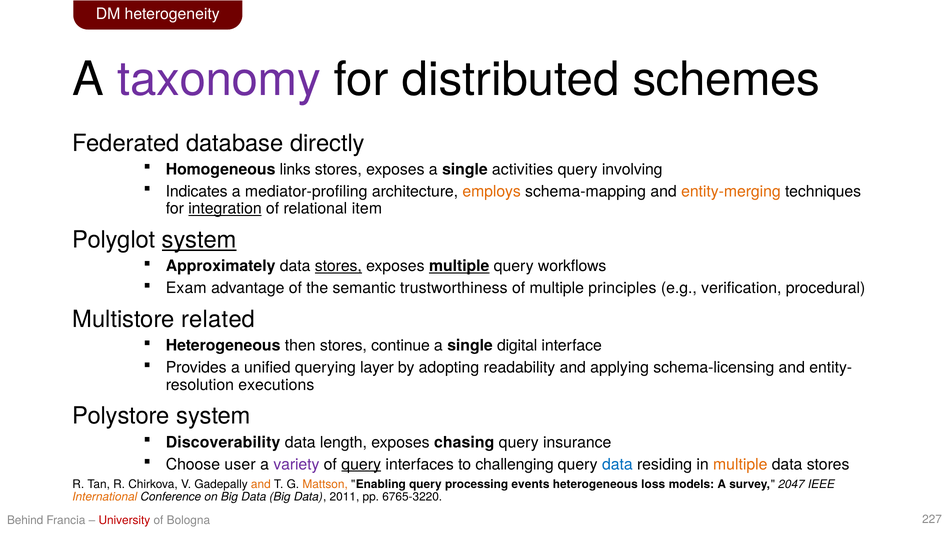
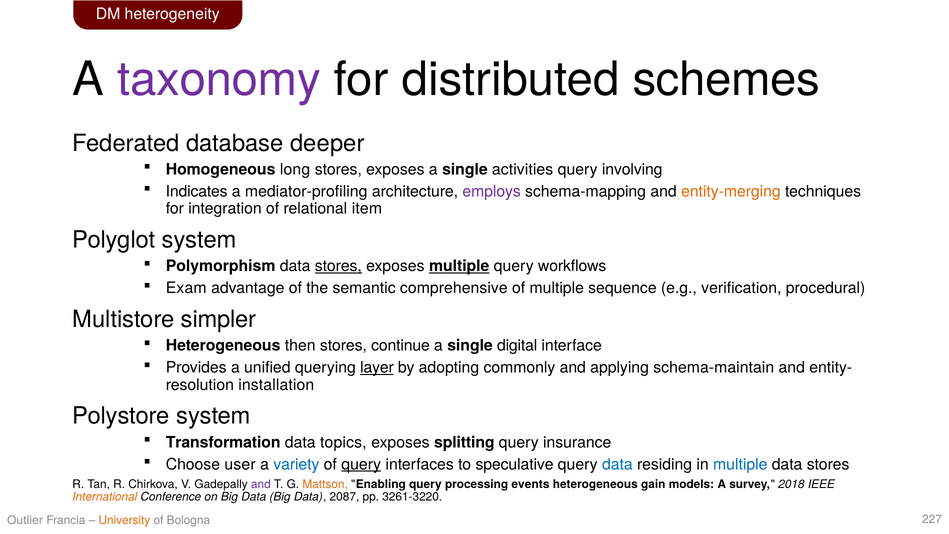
directly: directly -> deeper
links: links -> long
employs colour: orange -> purple
integration underline: present -> none
system at (199, 240) underline: present -> none
Approximately: Approximately -> Polymorphism
trustworthiness: trustworthiness -> comprehensive
principles: principles -> sequence
related: related -> simpler
layer underline: none -> present
readability: readability -> commonly
schema-licensing: schema-licensing -> schema-maintain
executions: executions -> installation
Discoverability: Discoverability -> Transformation
length: length -> topics
chasing: chasing -> splitting
variety colour: purple -> blue
challenging: challenging -> speculative
multiple at (740, 464) colour: orange -> blue
and at (261, 484) colour: orange -> purple
loss: loss -> gain
2047: 2047 -> 2018
2011: 2011 -> 2087
6765-3220: 6765-3220 -> 3261-3220
Behind: Behind -> Outlier
University colour: red -> orange
